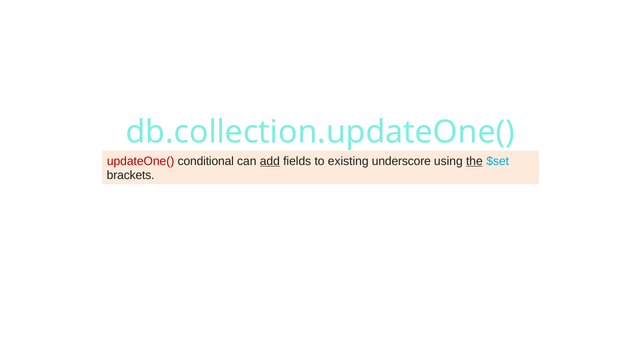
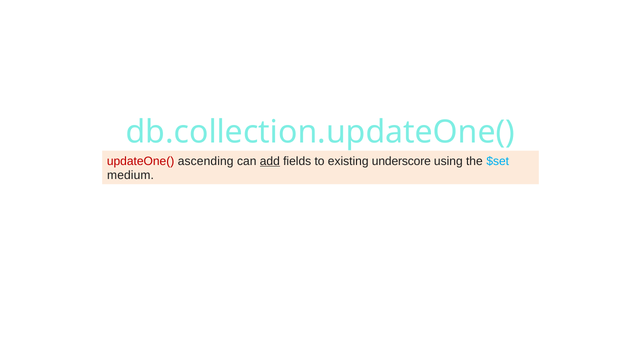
conditional: conditional -> ascending
the underline: present -> none
brackets: brackets -> medium
